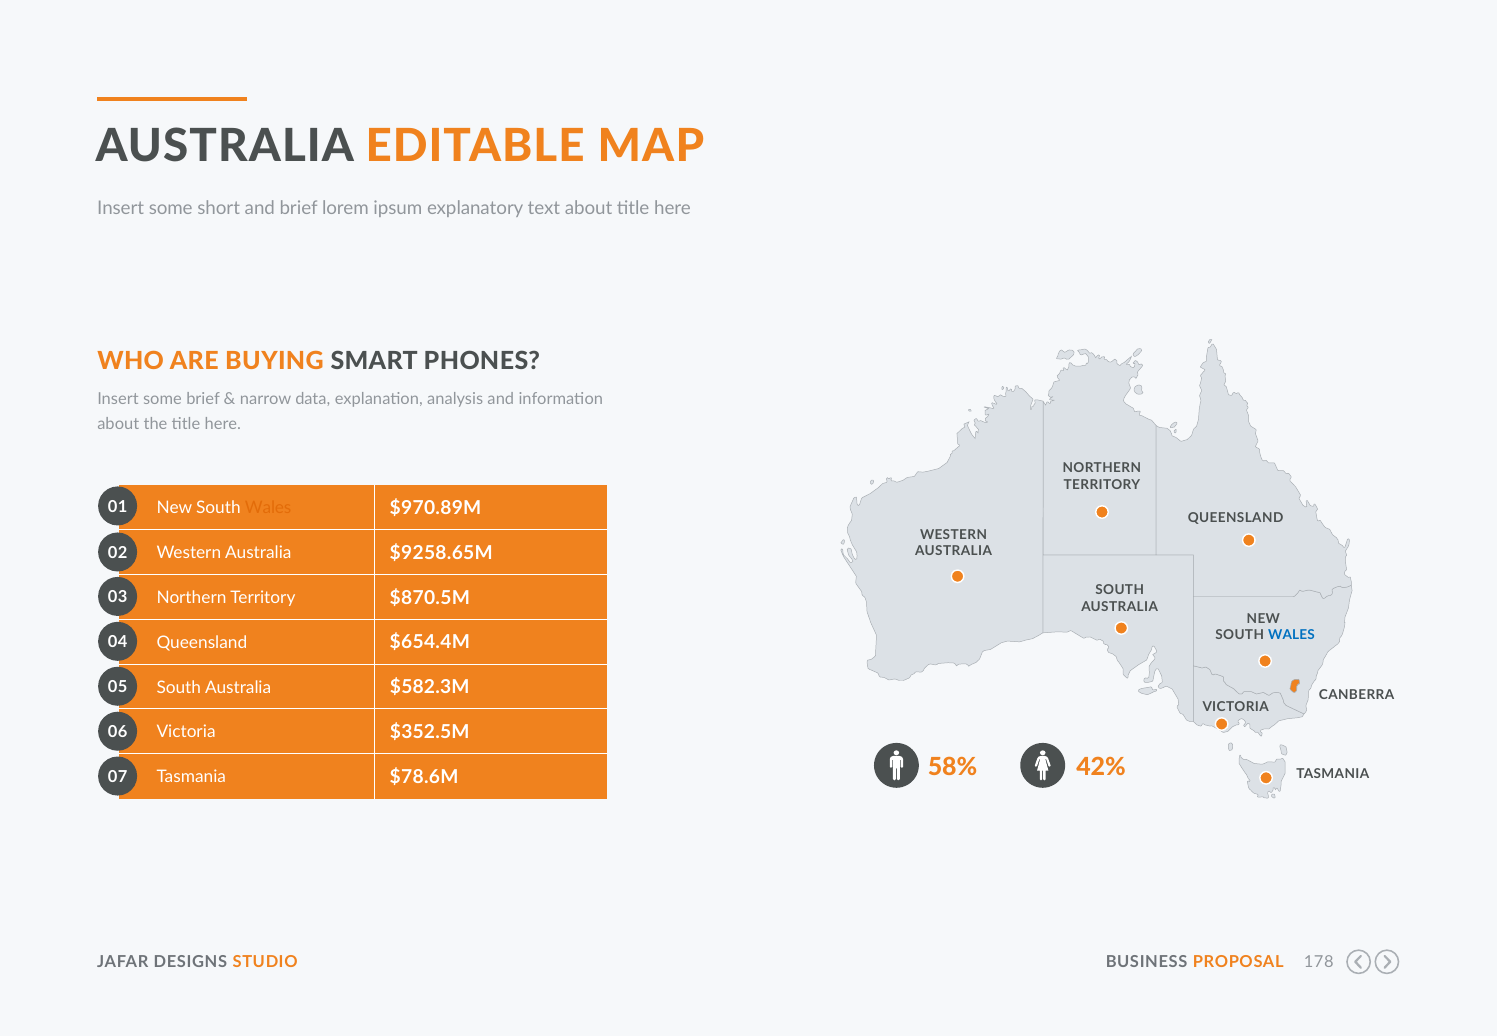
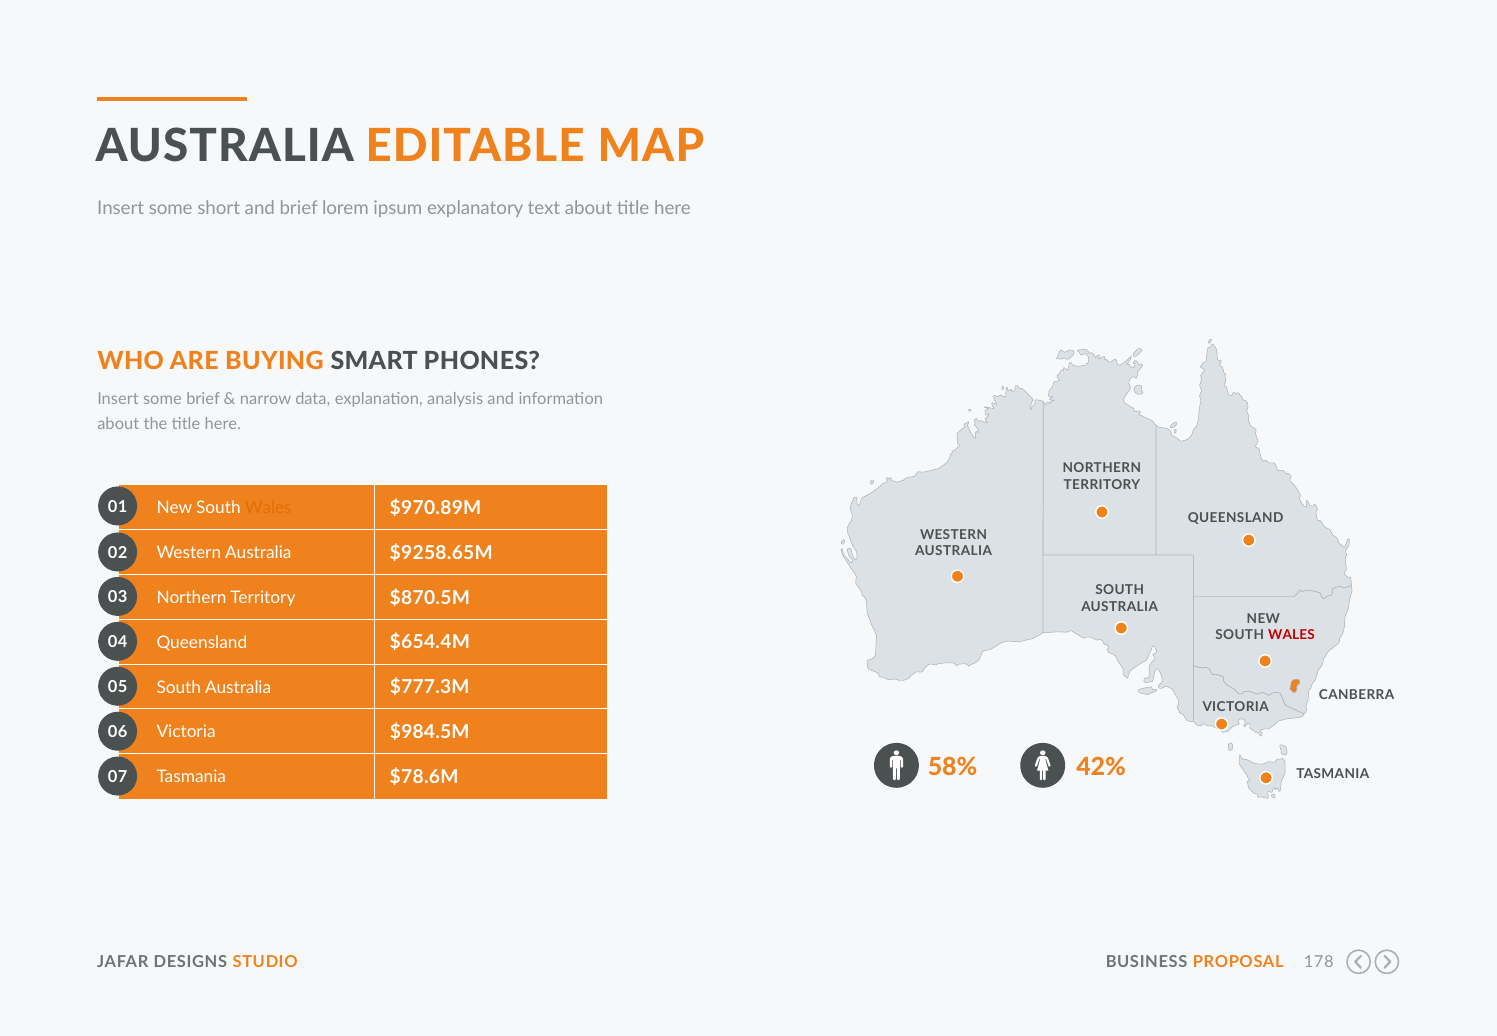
WALES at (1291, 635) colour: blue -> red
$582.3M: $582.3M -> $777.3M
$352.5M: $352.5M -> $984.5M
